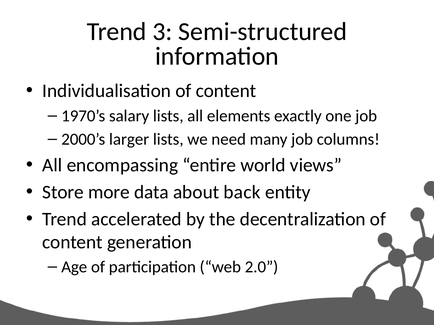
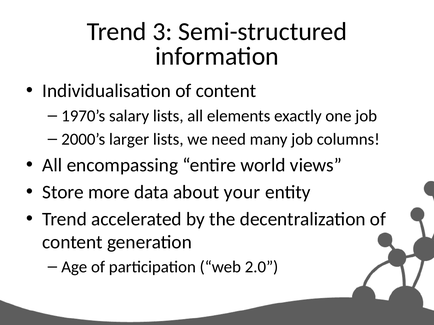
back: back -> your
